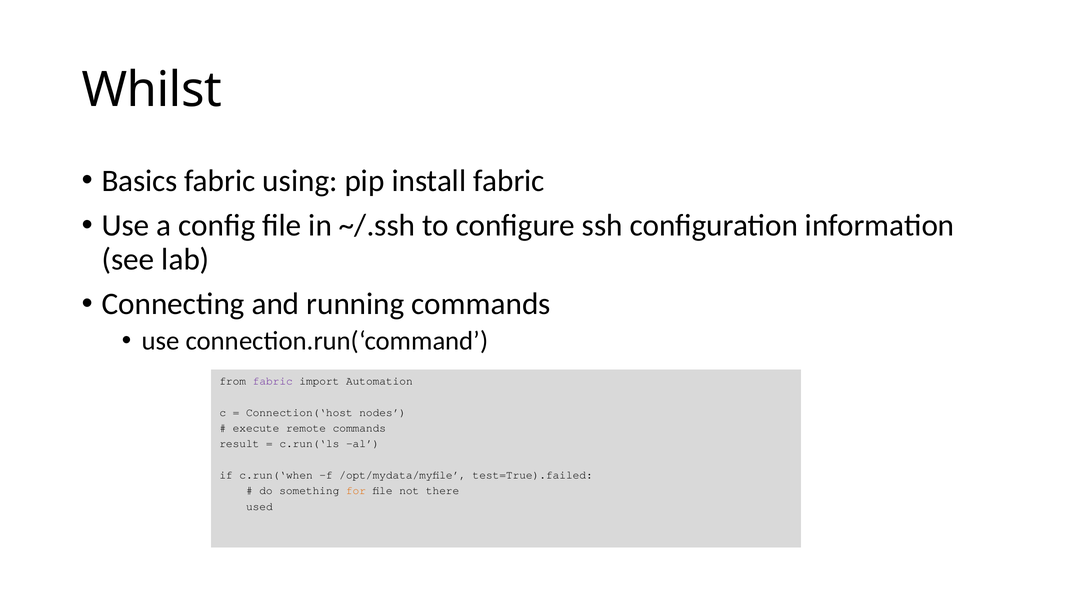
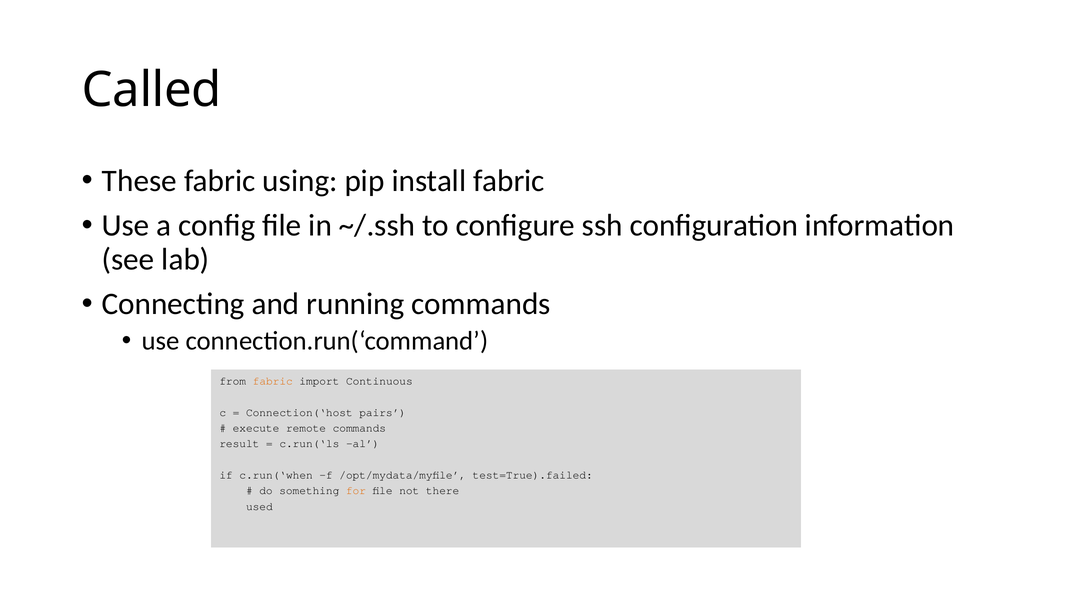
Whilst: Whilst -> Called
Basics: Basics -> These
fabric at (273, 381) colour: purple -> orange
Automation: Automation -> Continuous
nodes: nodes -> pairs
